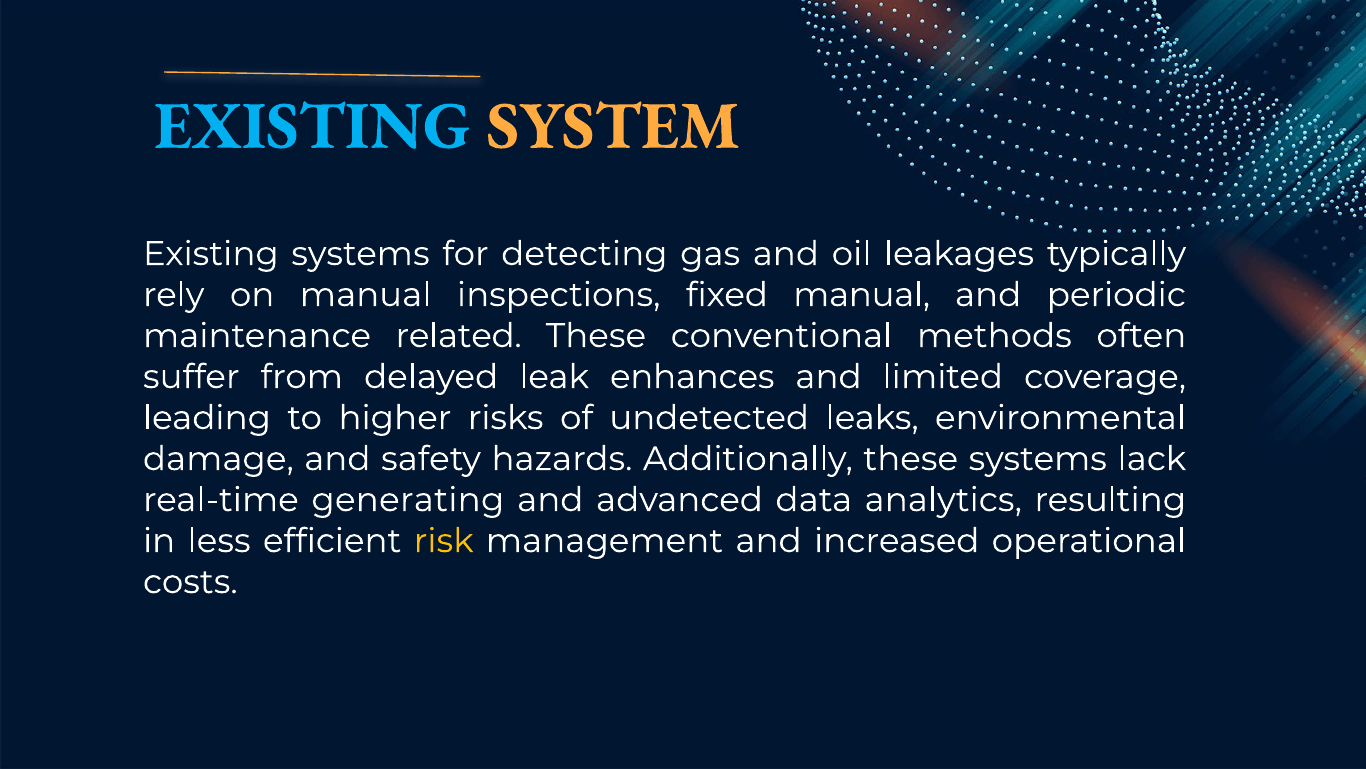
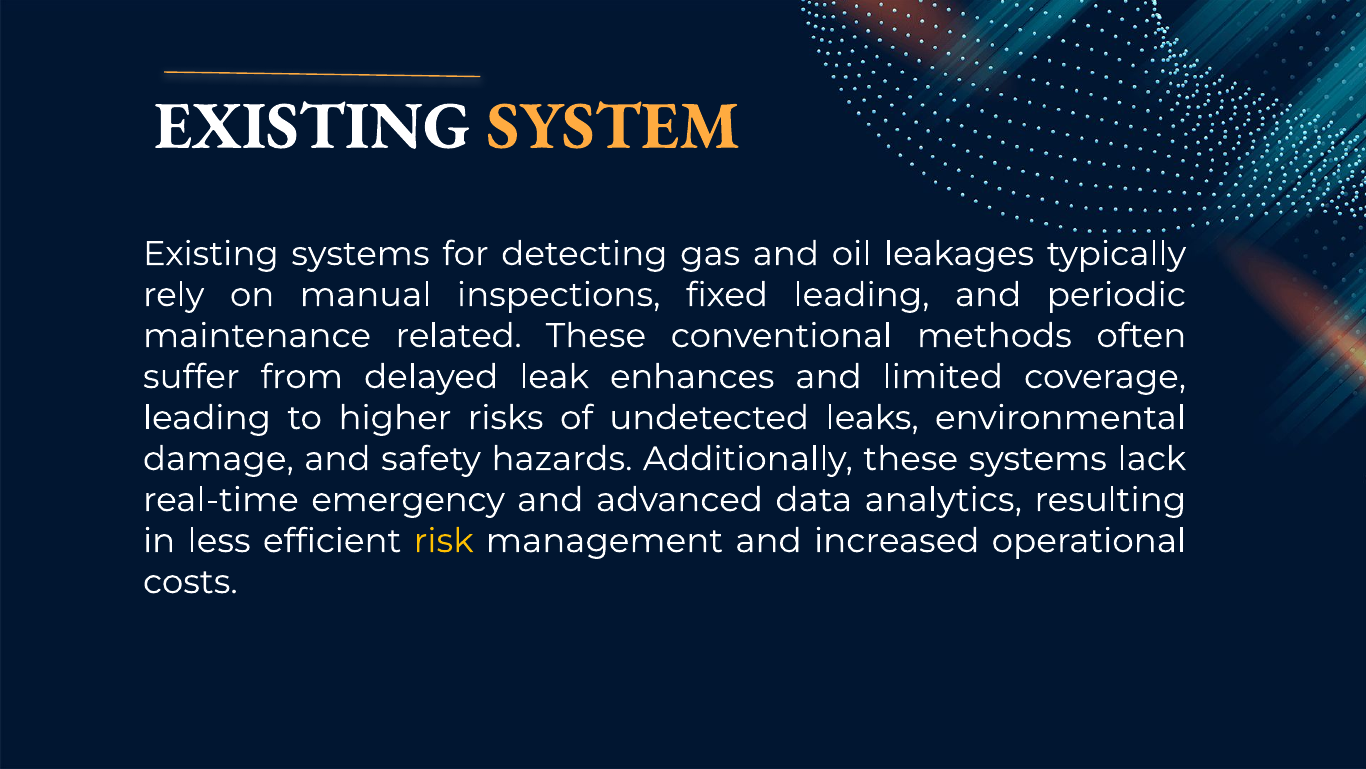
EXISTING at (312, 126) colour: light blue -> white
fixed manual: manual -> leading
generating: generating -> emergency
